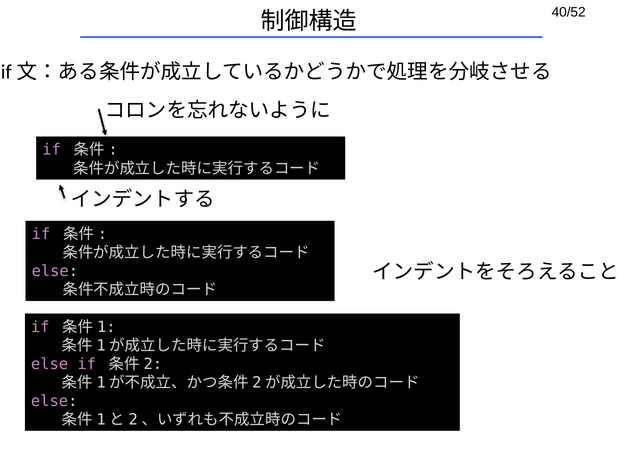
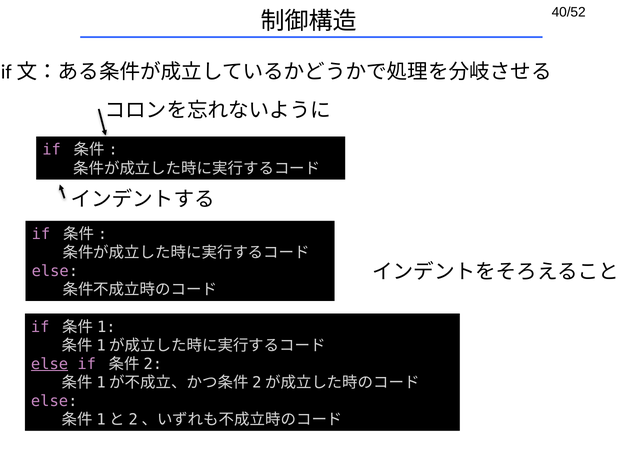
else at (50, 364) underline: none -> present
